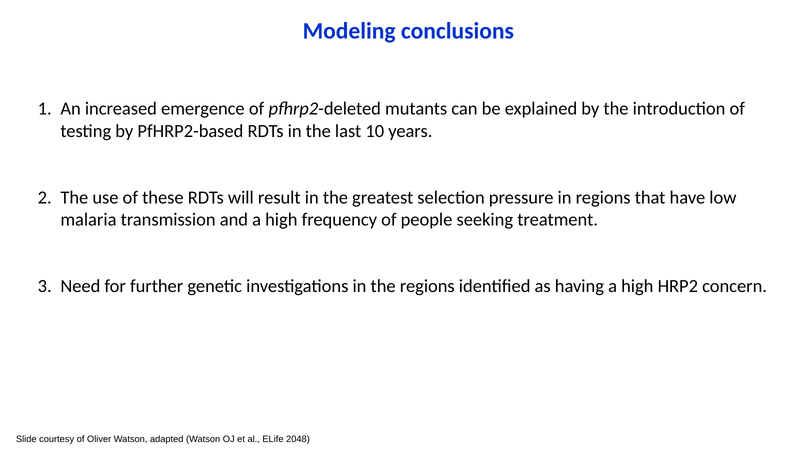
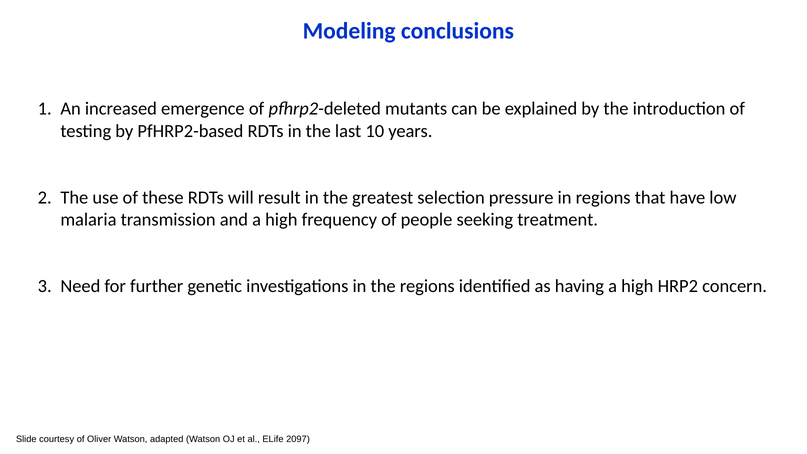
2048: 2048 -> 2097
